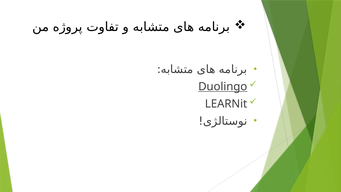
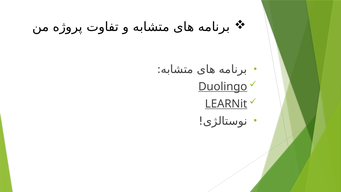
LEARNit underline: none -> present
